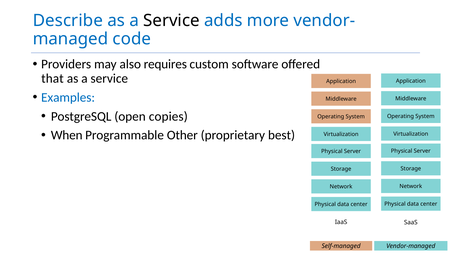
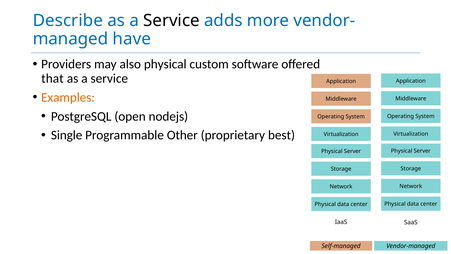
code: code -> have
also requires: requires -> physical
Examples colour: blue -> orange
copies: copies -> nodejs
When: When -> Single
